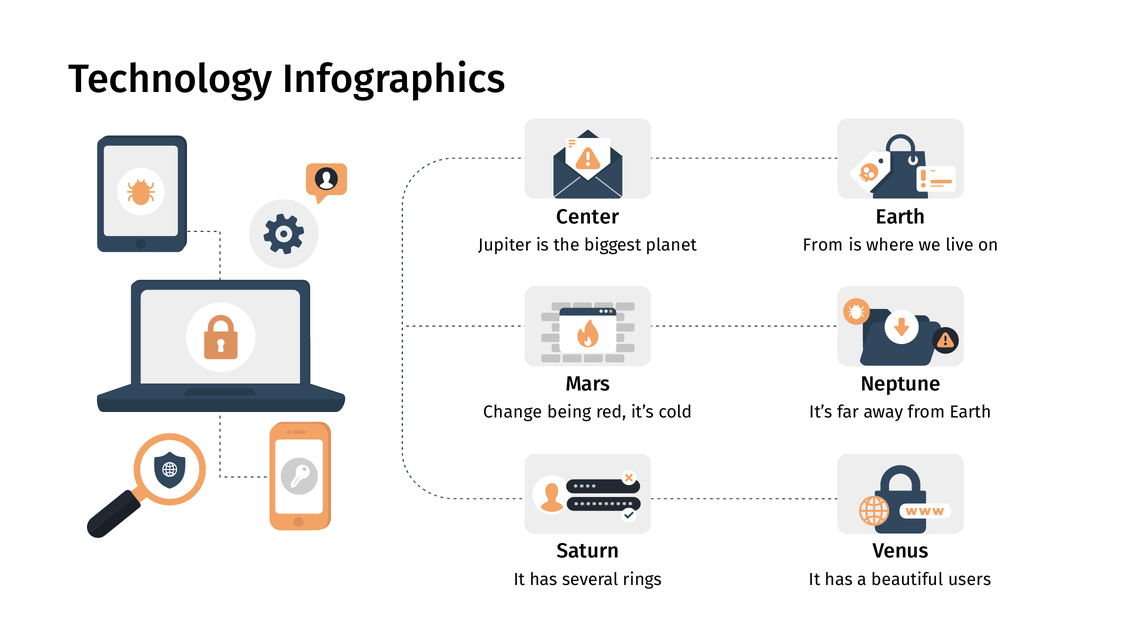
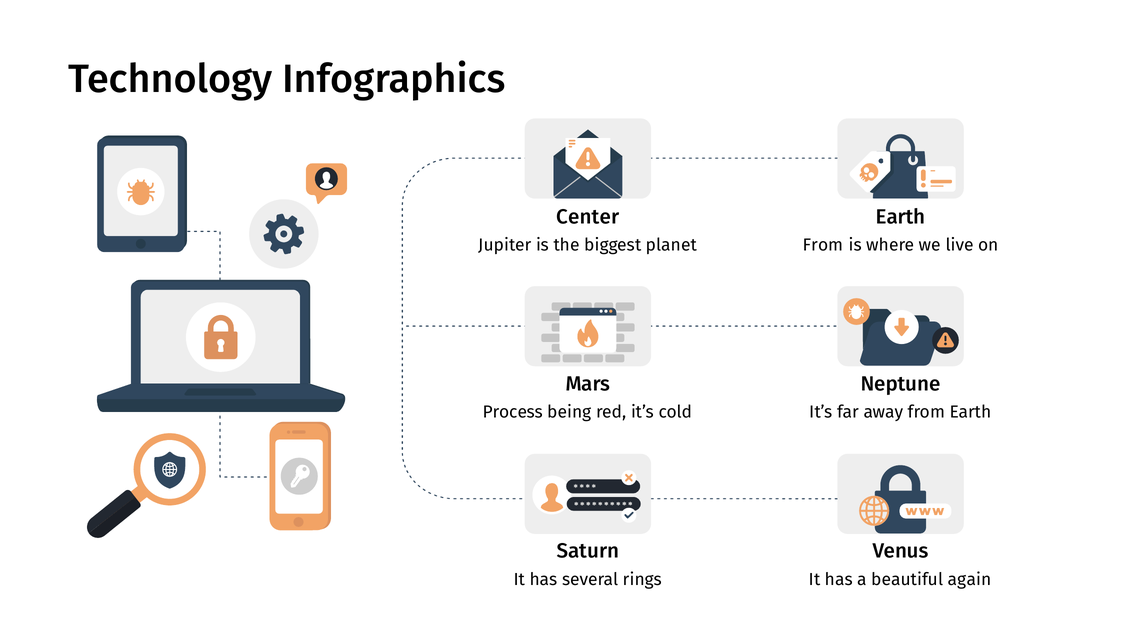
Change: Change -> Process
users: users -> again
